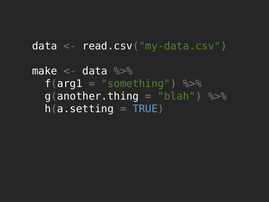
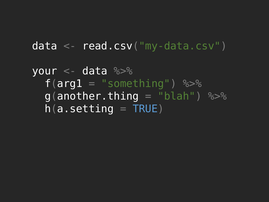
make: make -> your
